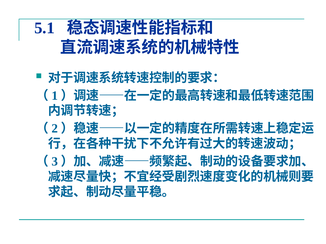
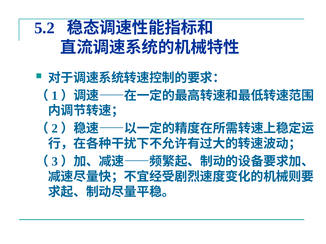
5.1: 5.1 -> 5.2
